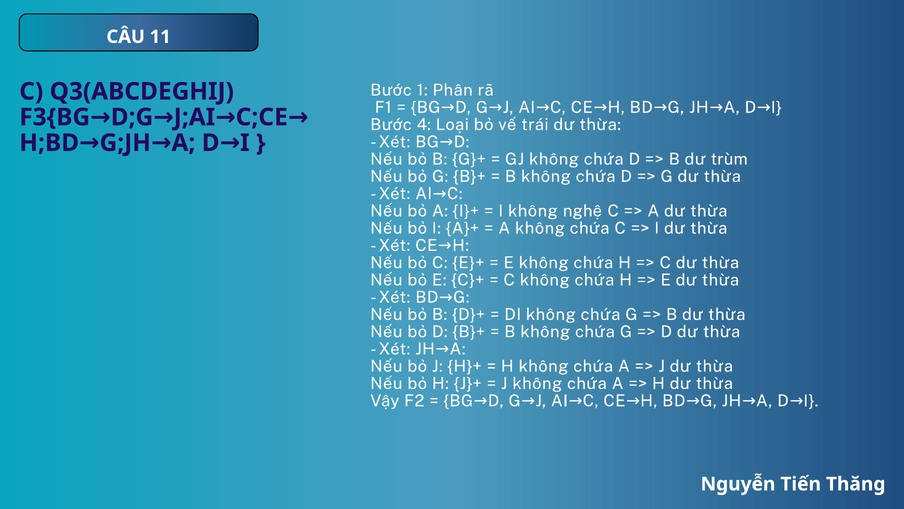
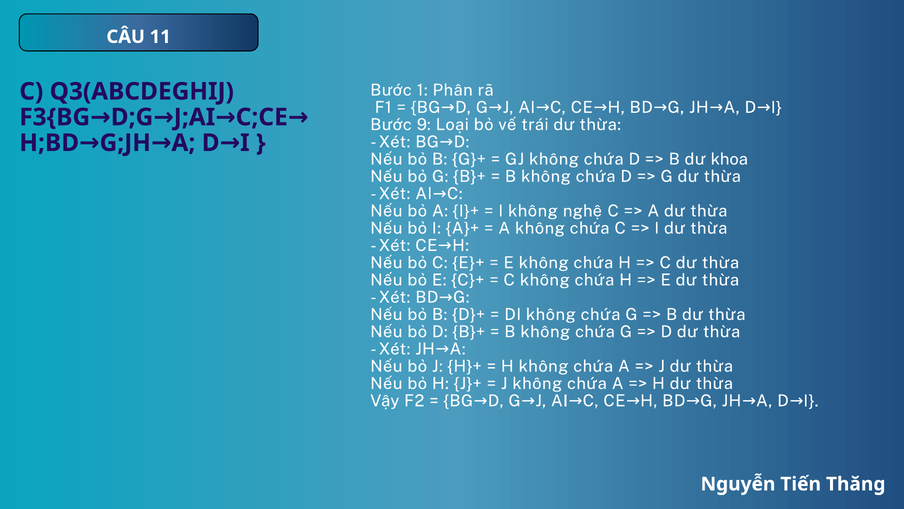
4: 4 -> 9
trùm: trùm -> khoa
